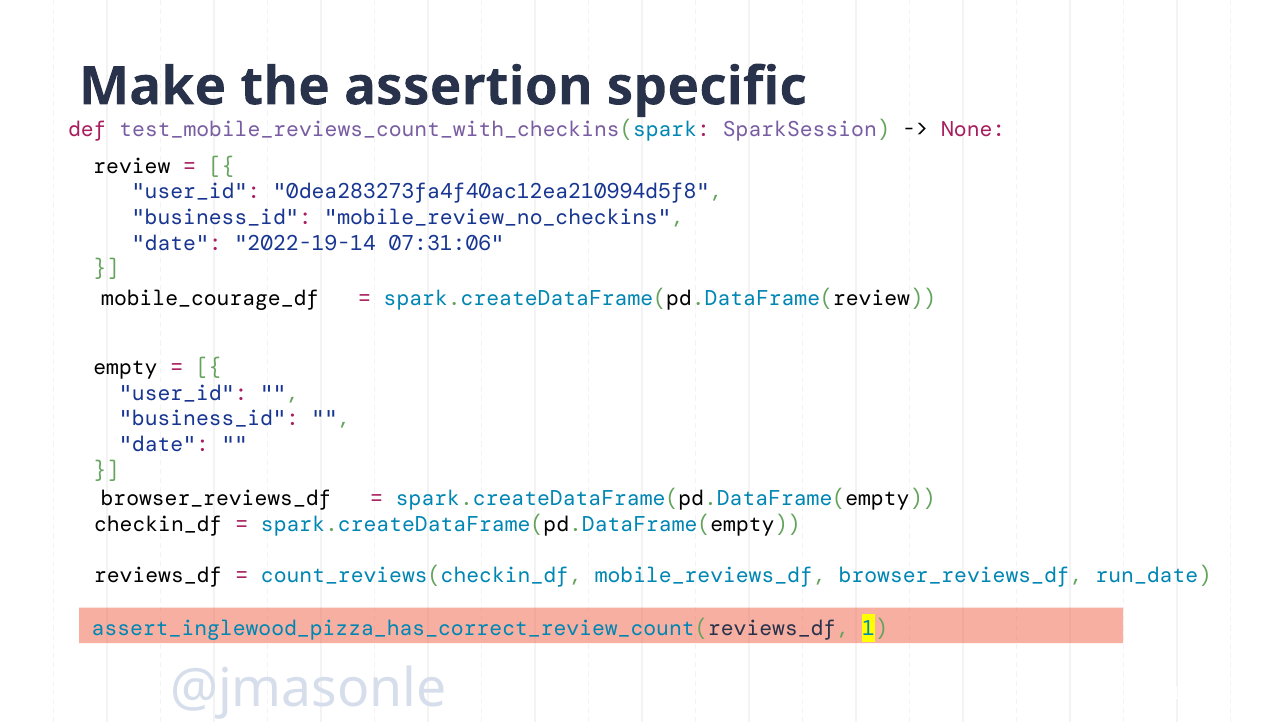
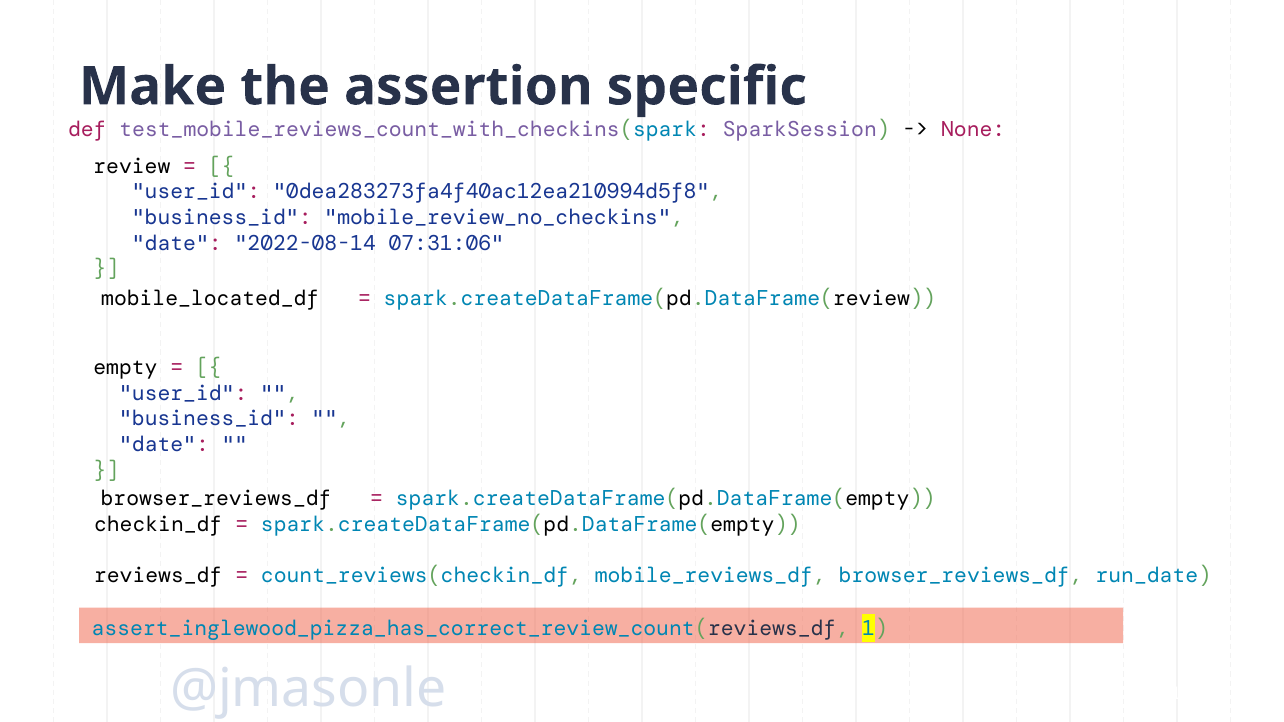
2022-19-14: 2022-19-14 -> 2022-08-14
mobile_courage_df: mobile_courage_df -> mobile_located_df
